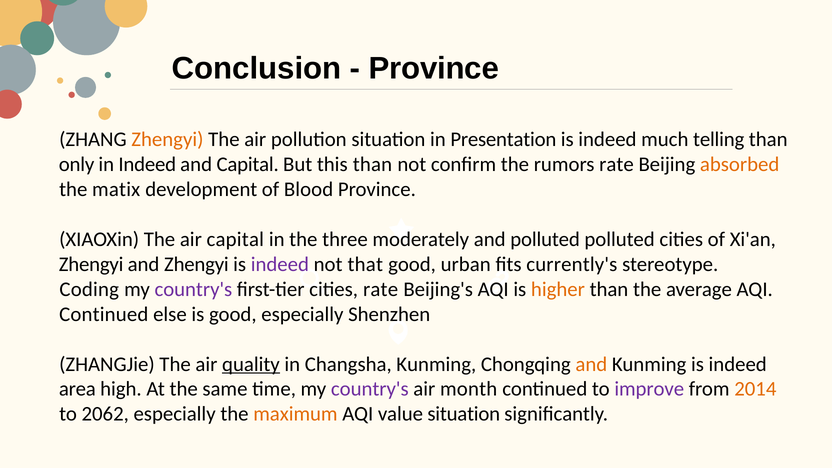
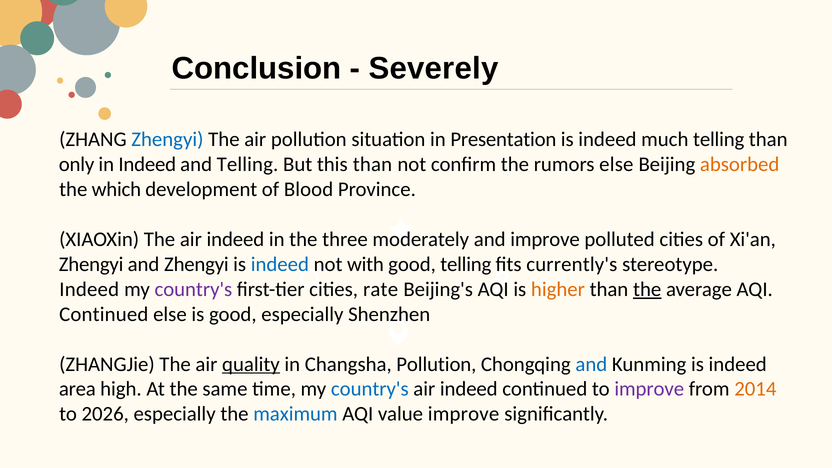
Province at (434, 69): Province -> Severely
Zhengyi at (167, 139) colour: orange -> blue
and Capital: Capital -> Telling
rumors rate: rate -> else
matix: matix -> which
The air capital: capital -> indeed
and polluted: polluted -> improve
indeed at (280, 264) colour: purple -> blue
that: that -> with
good urban: urban -> telling
Coding at (89, 289): Coding -> Indeed
the at (647, 289) underline: none -> present
Changsha Kunming: Kunming -> Pollution
and at (591, 364) colour: orange -> blue
country's at (370, 389) colour: purple -> blue
month at (469, 389): month -> indeed
2062: 2062 -> 2026
maximum colour: orange -> blue
value situation: situation -> improve
